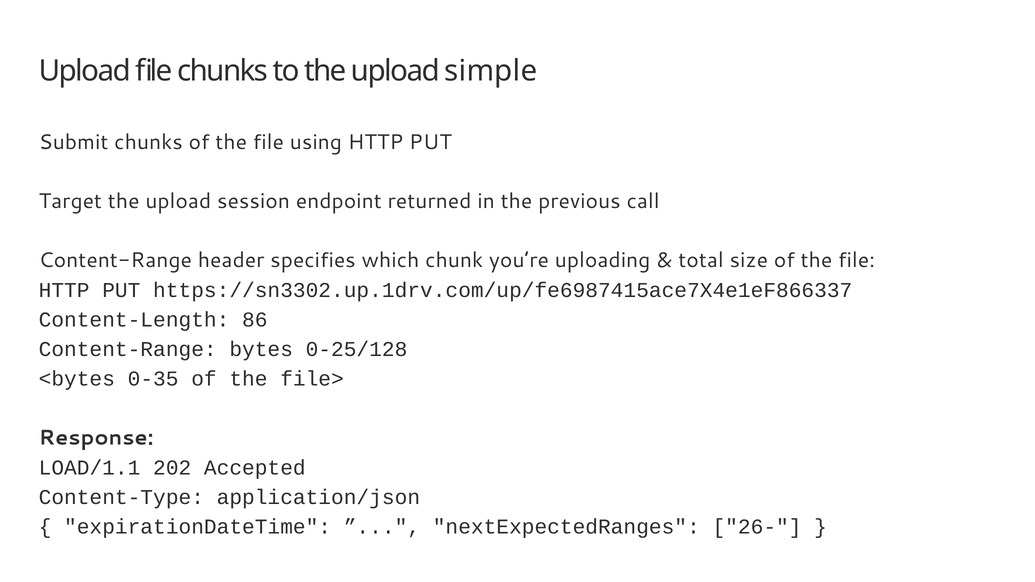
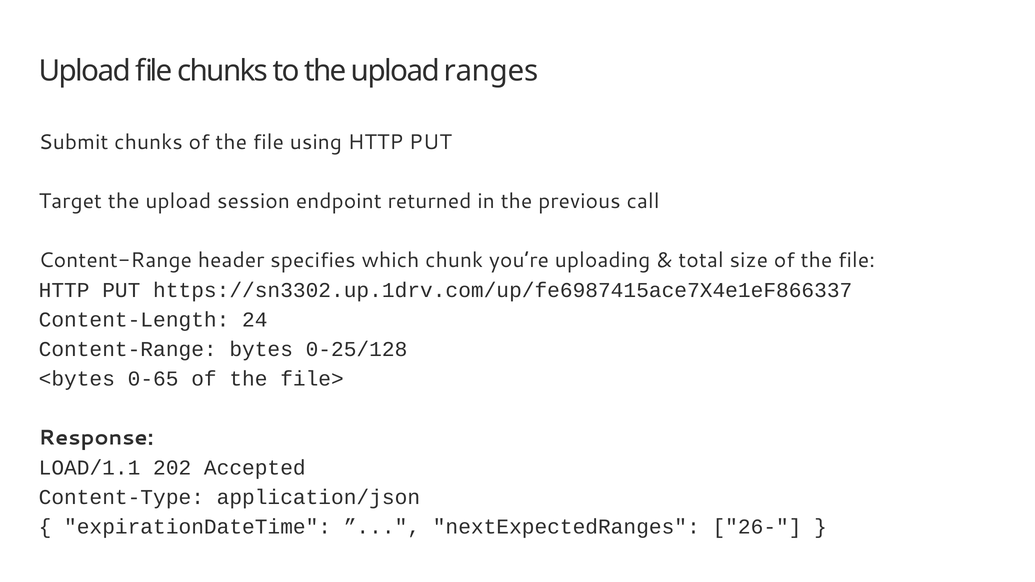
simple: simple -> ranges
86: 86 -> 24
0-35: 0-35 -> 0-65
